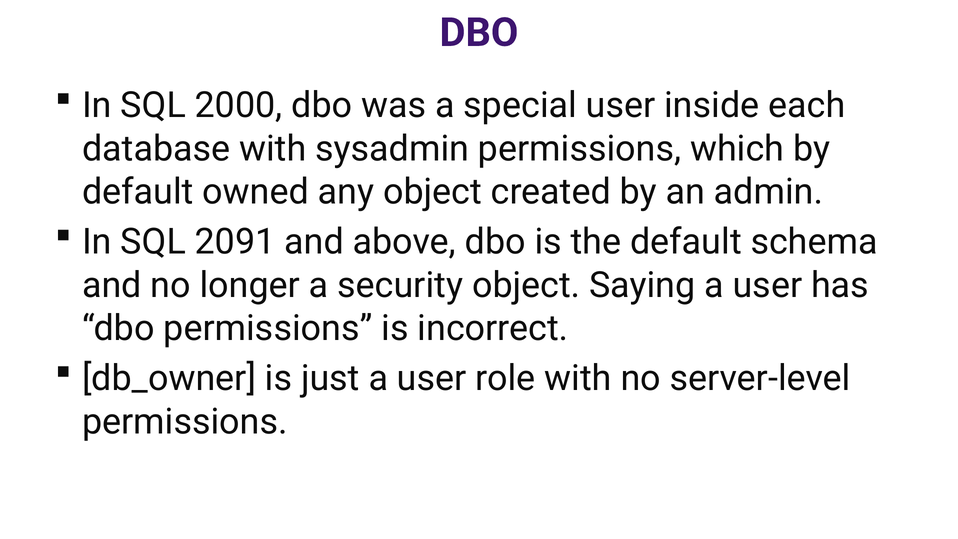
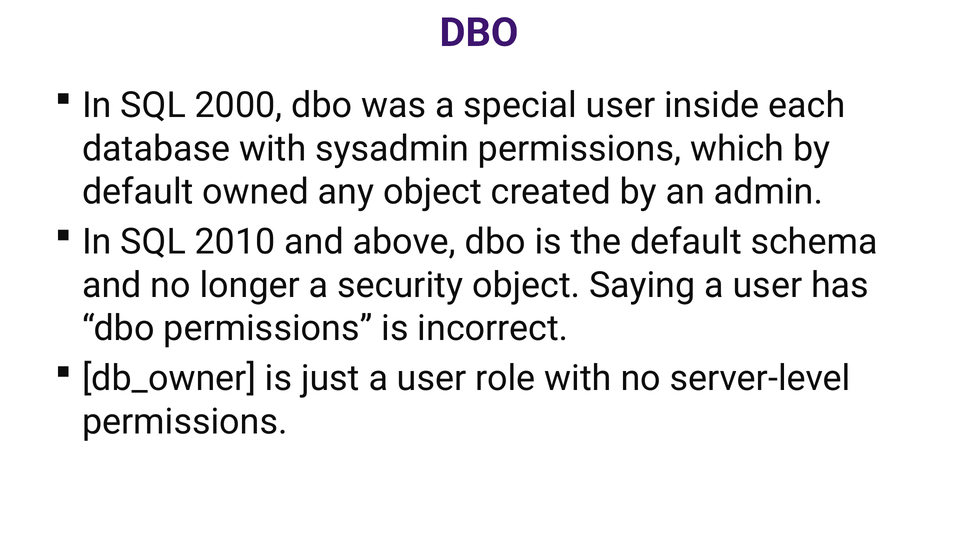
2091: 2091 -> 2010
